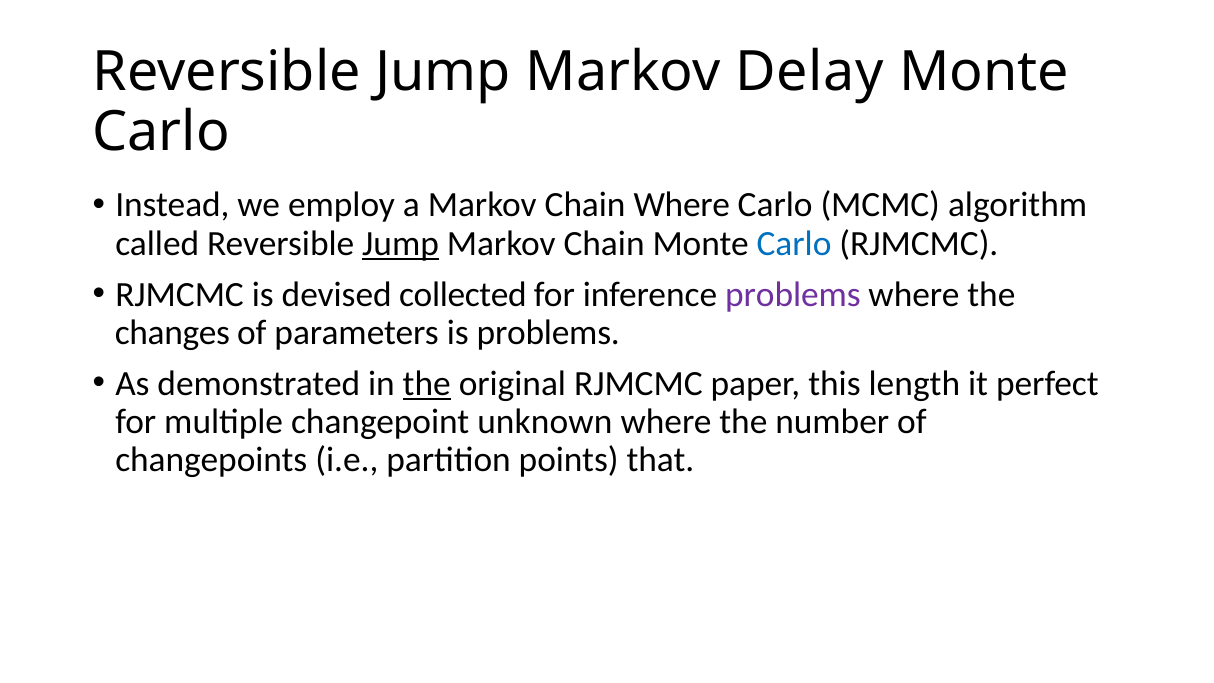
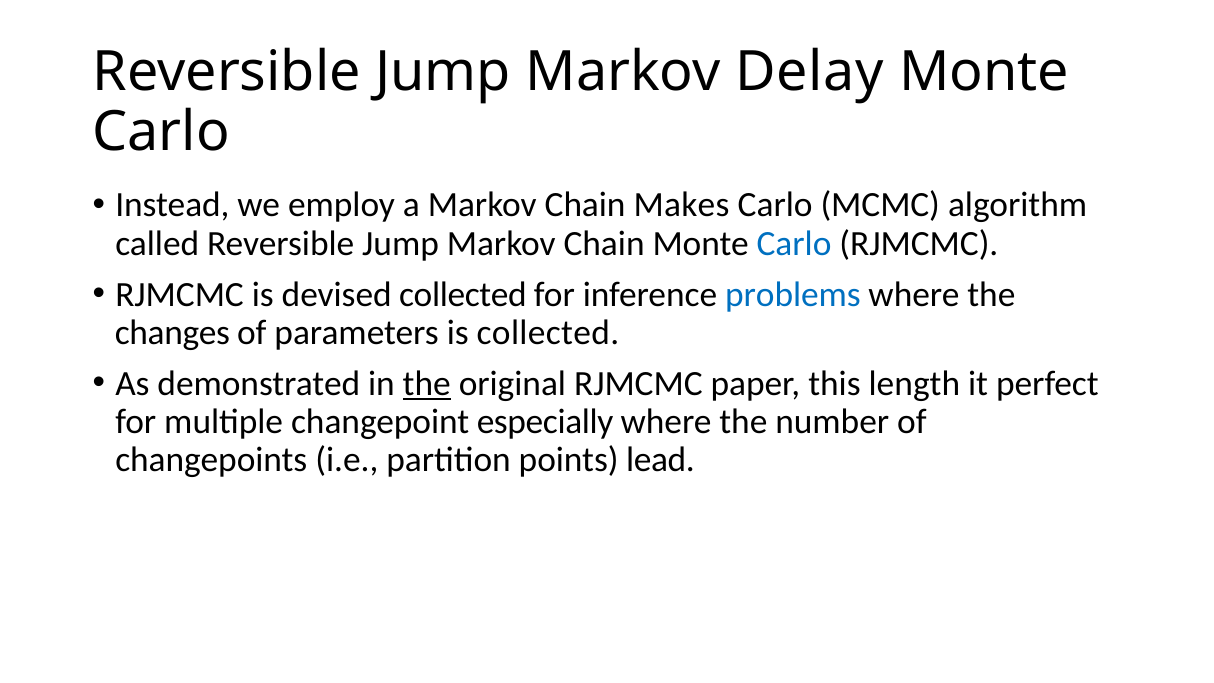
Chain Where: Where -> Makes
Jump at (401, 244) underline: present -> none
problems at (793, 294) colour: purple -> blue
is problems: problems -> collected
unknown: unknown -> especially
that: that -> lead
